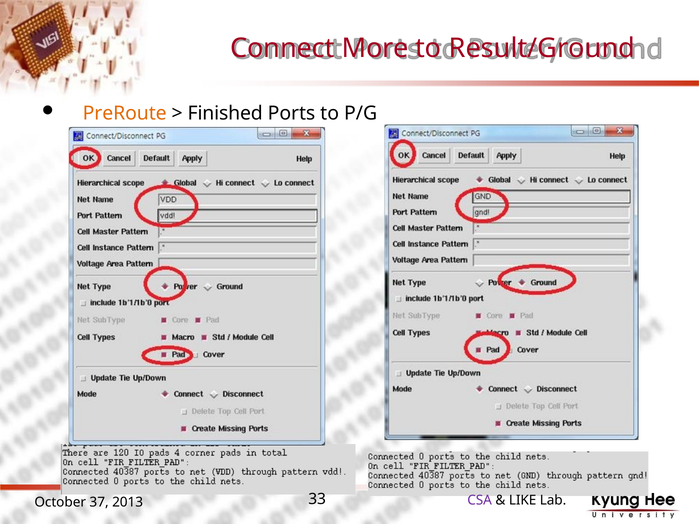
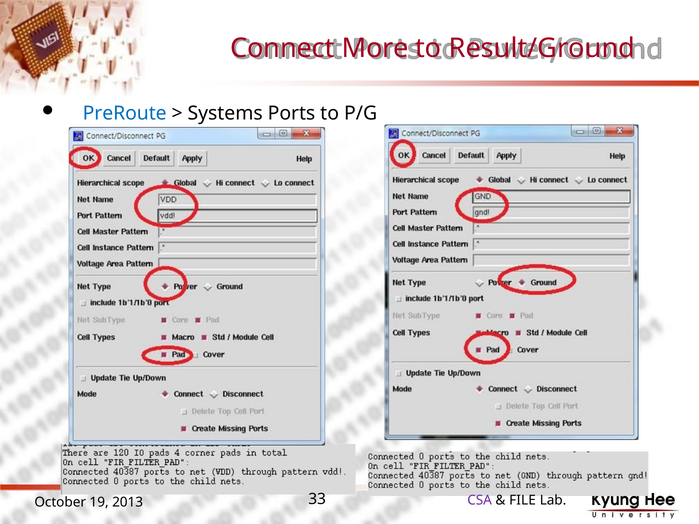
PreRoute colour: orange -> blue
Finished: Finished -> Systems
LIKE: LIKE -> FILE
37: 37 -> 19
